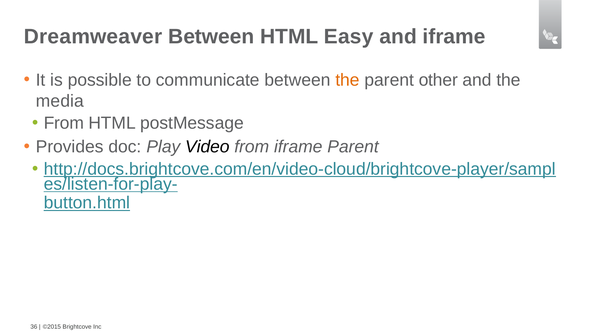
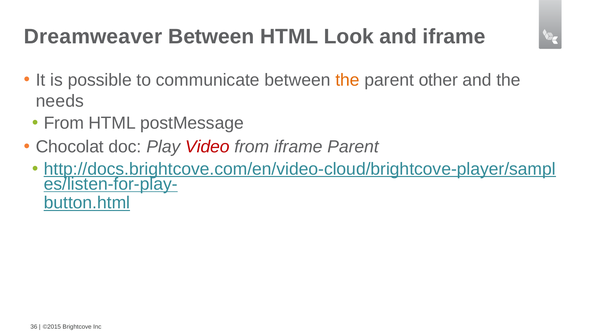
Easy: Easy -> Look
media: media -> needs
Provides: Provides -> Chocolat
Video colour: black -> red
